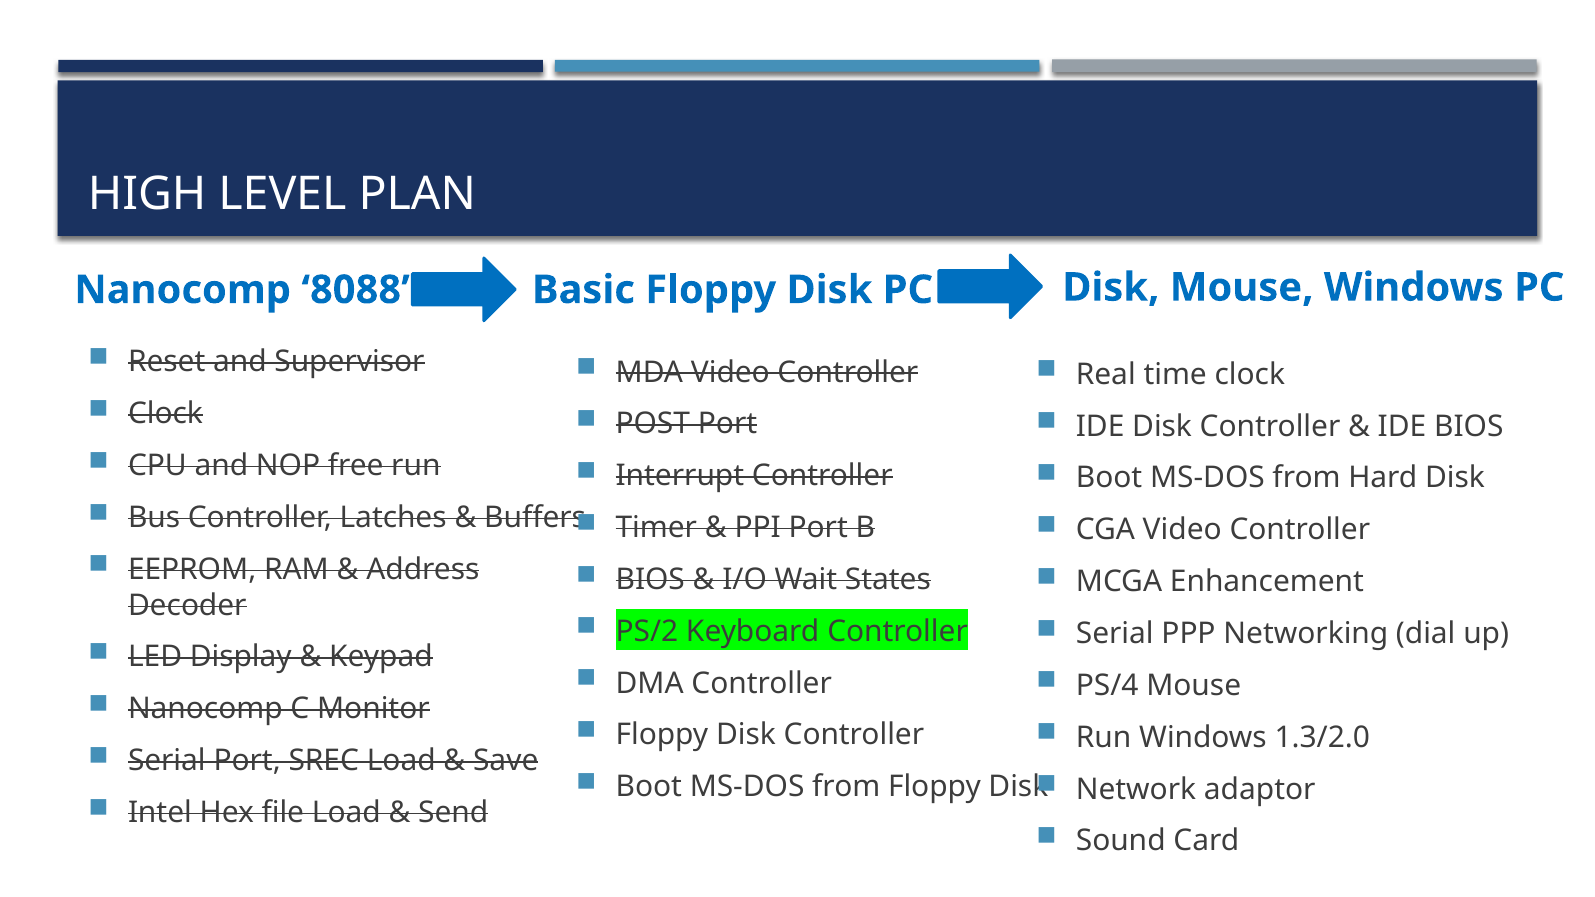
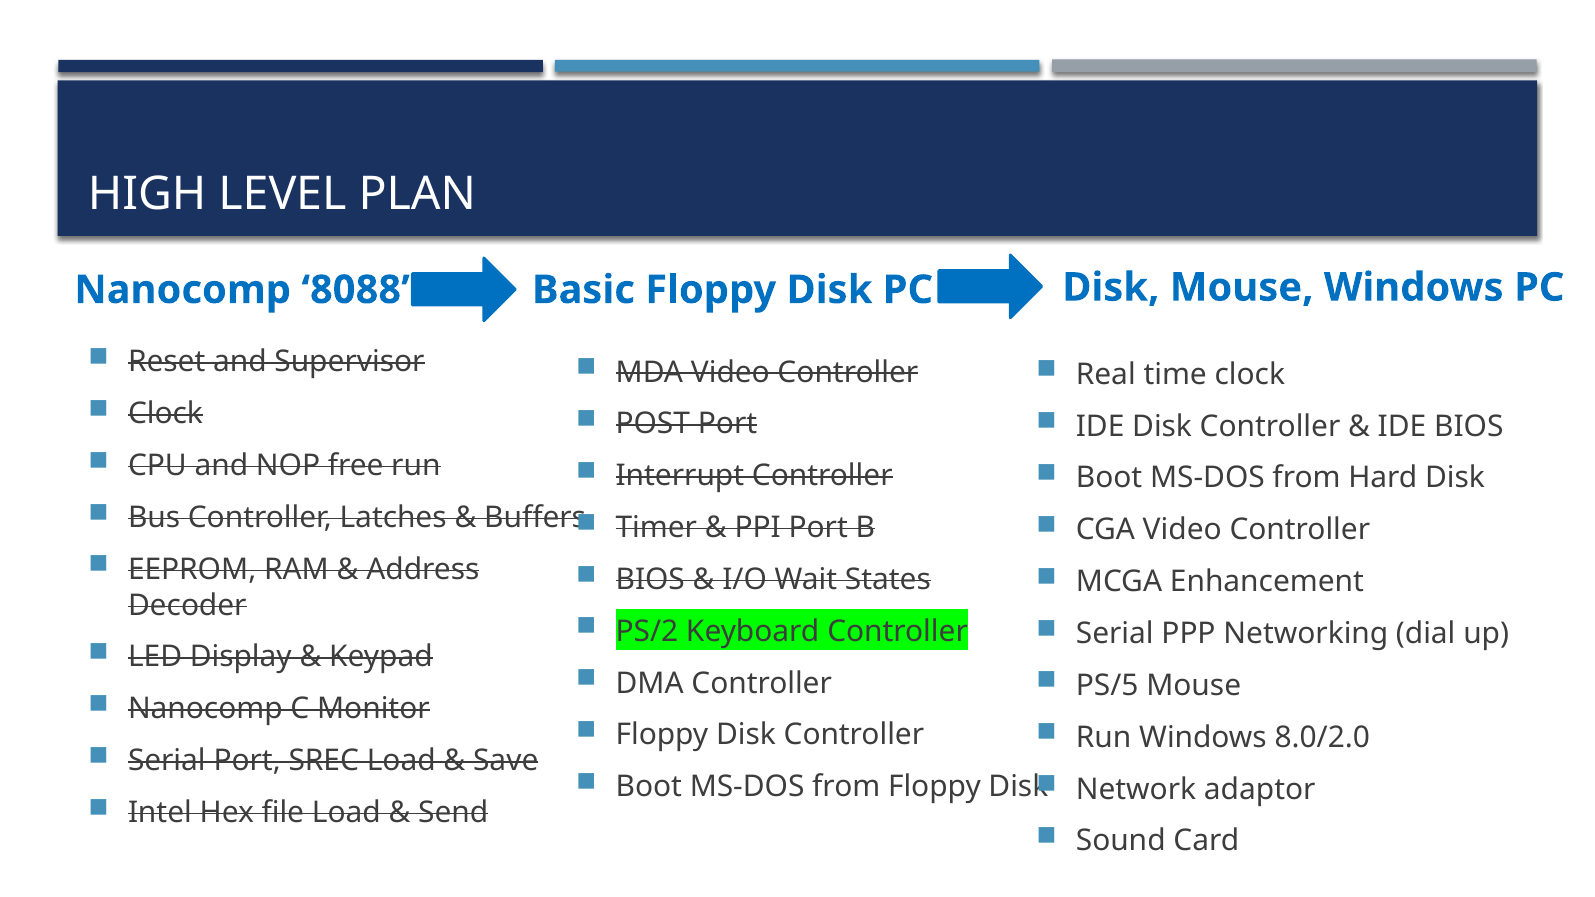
PS/4: PS/4 -> PS/5
1.3/2.0: 1.3/2.0 -> 8.0/2.0
